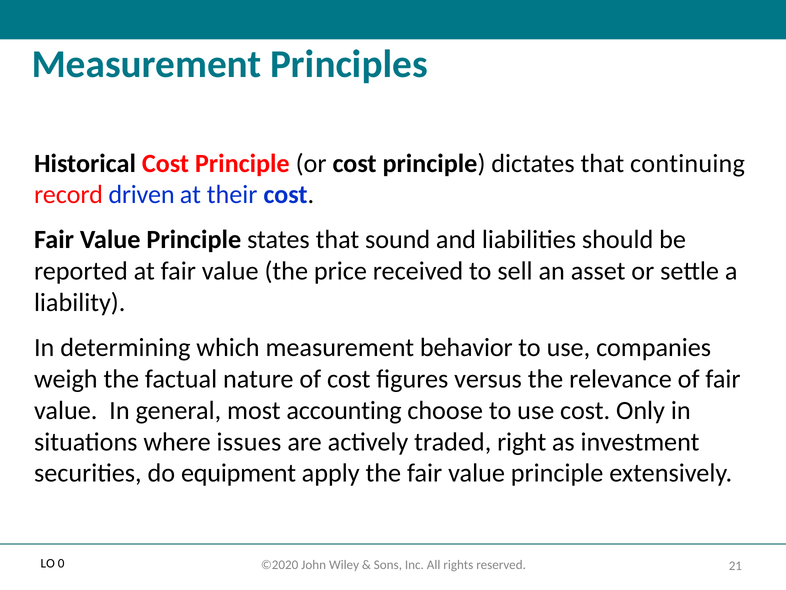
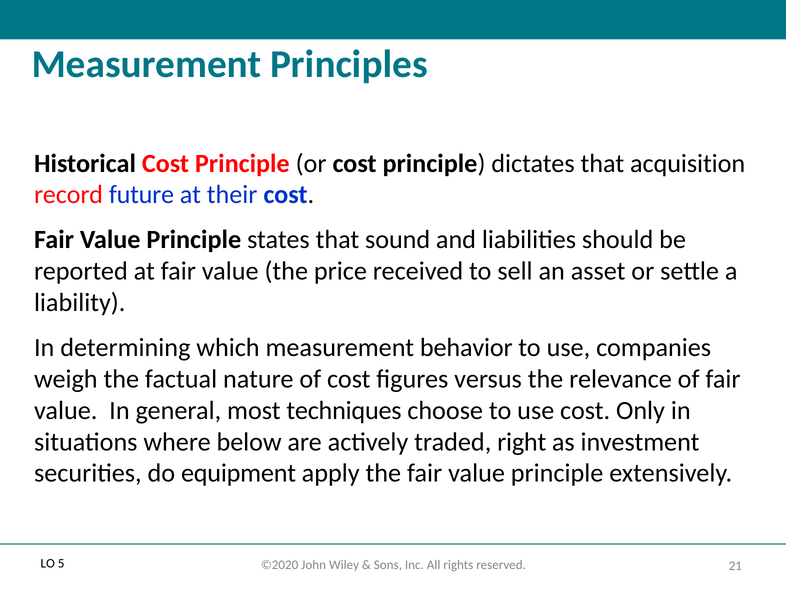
continuing: continuing -> acquisition
driven: driven -> future
accounting: accounting -> techniques
issues: issues -> below
0: 0 -> 5
